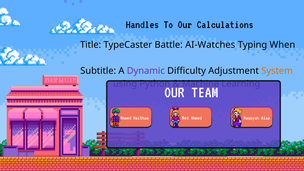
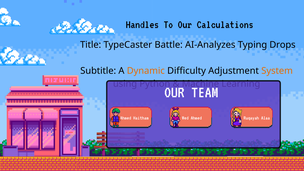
AI-Watches: AI-Watches -> AI-Analyzes
When: When -> Drops
Dynamic colour: purple -> orange
